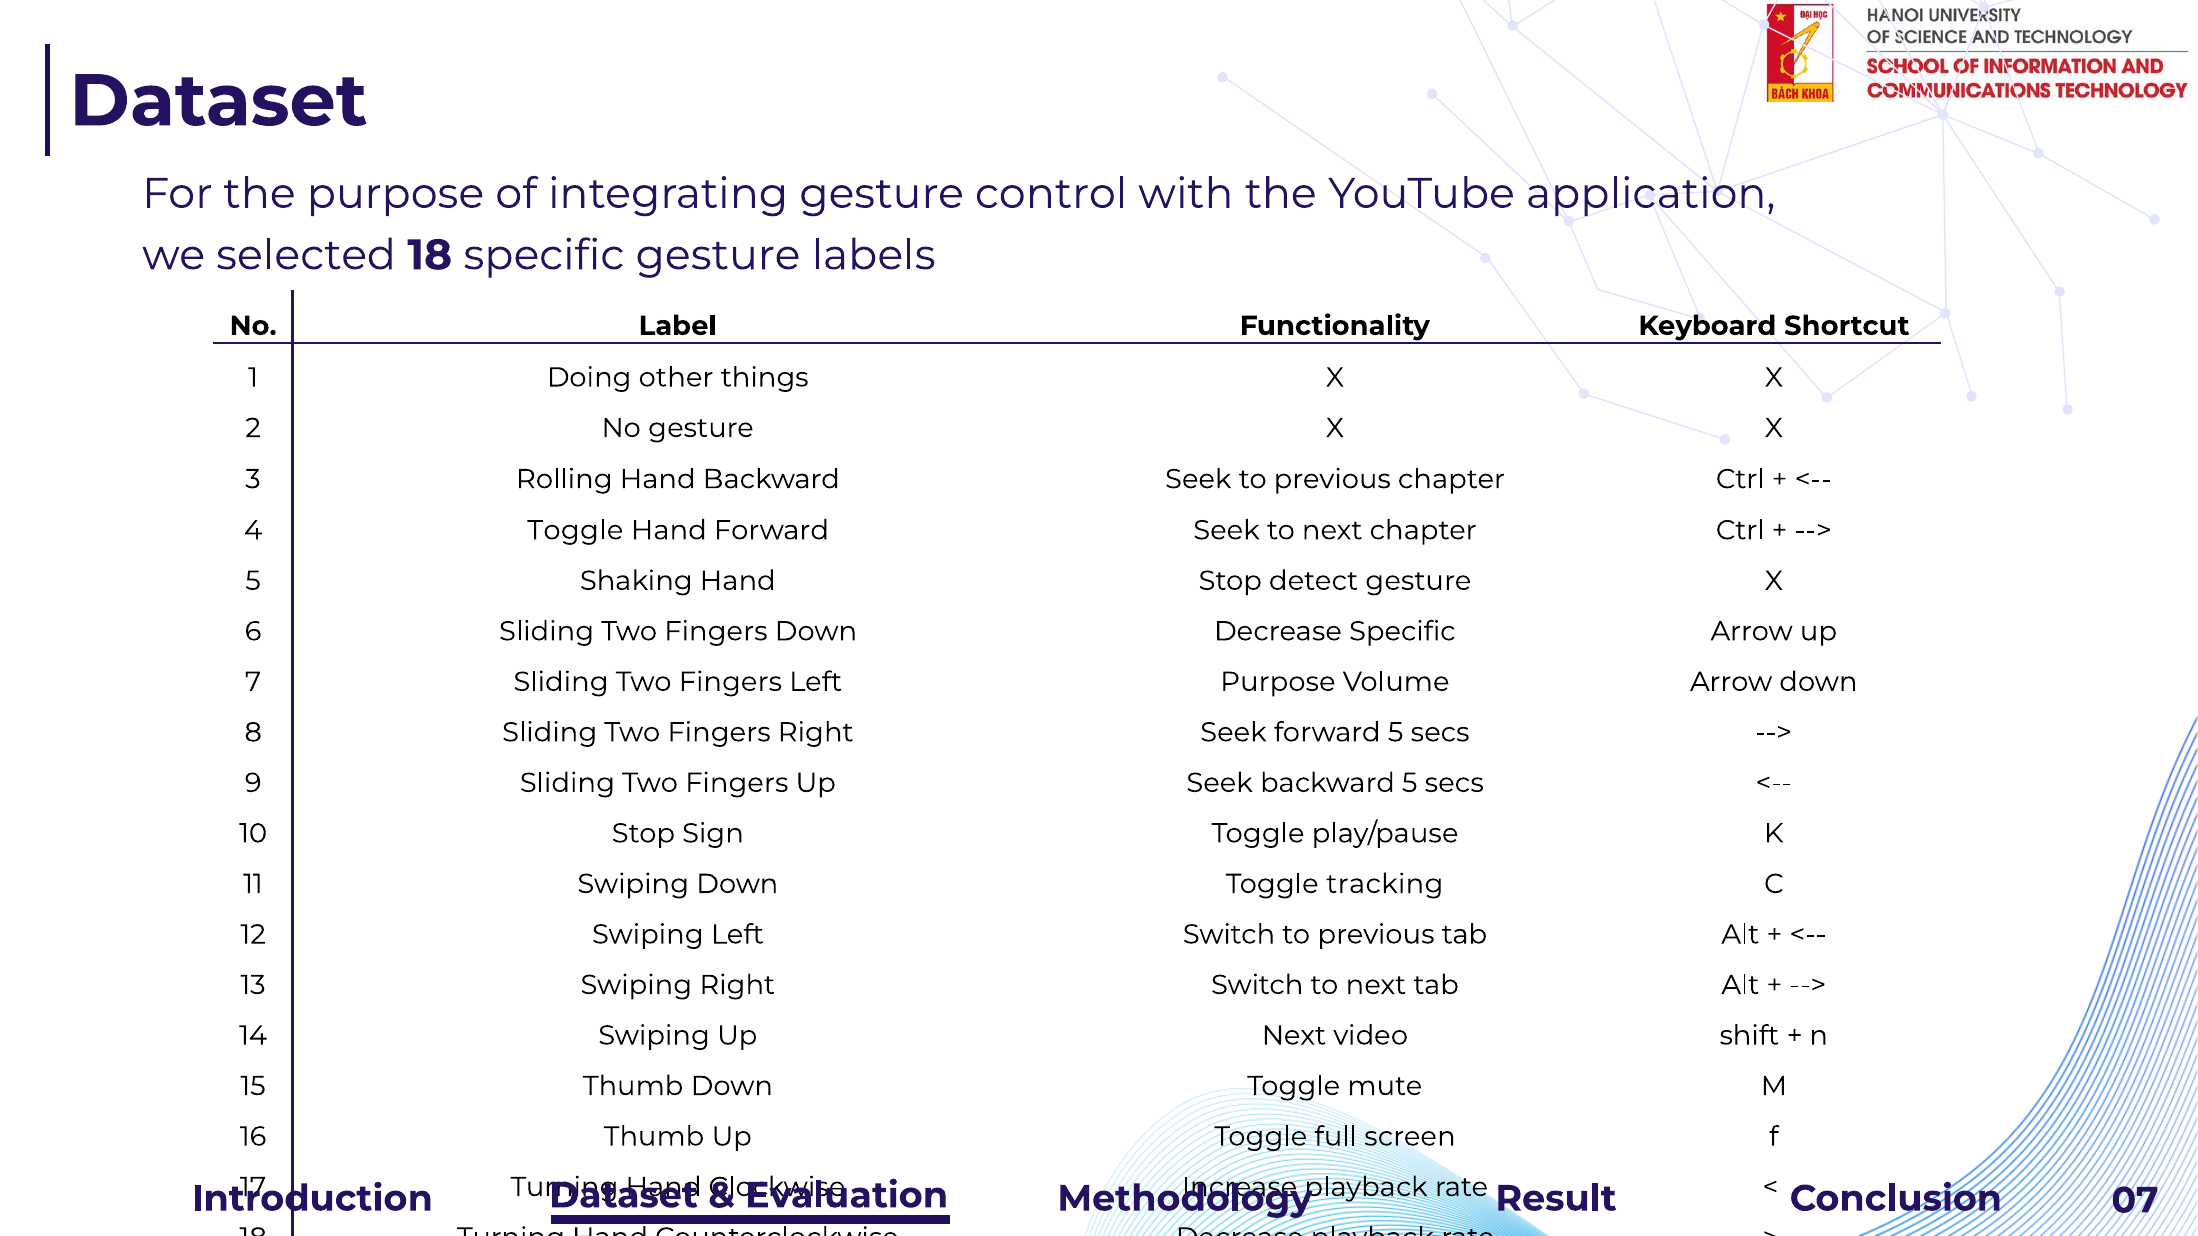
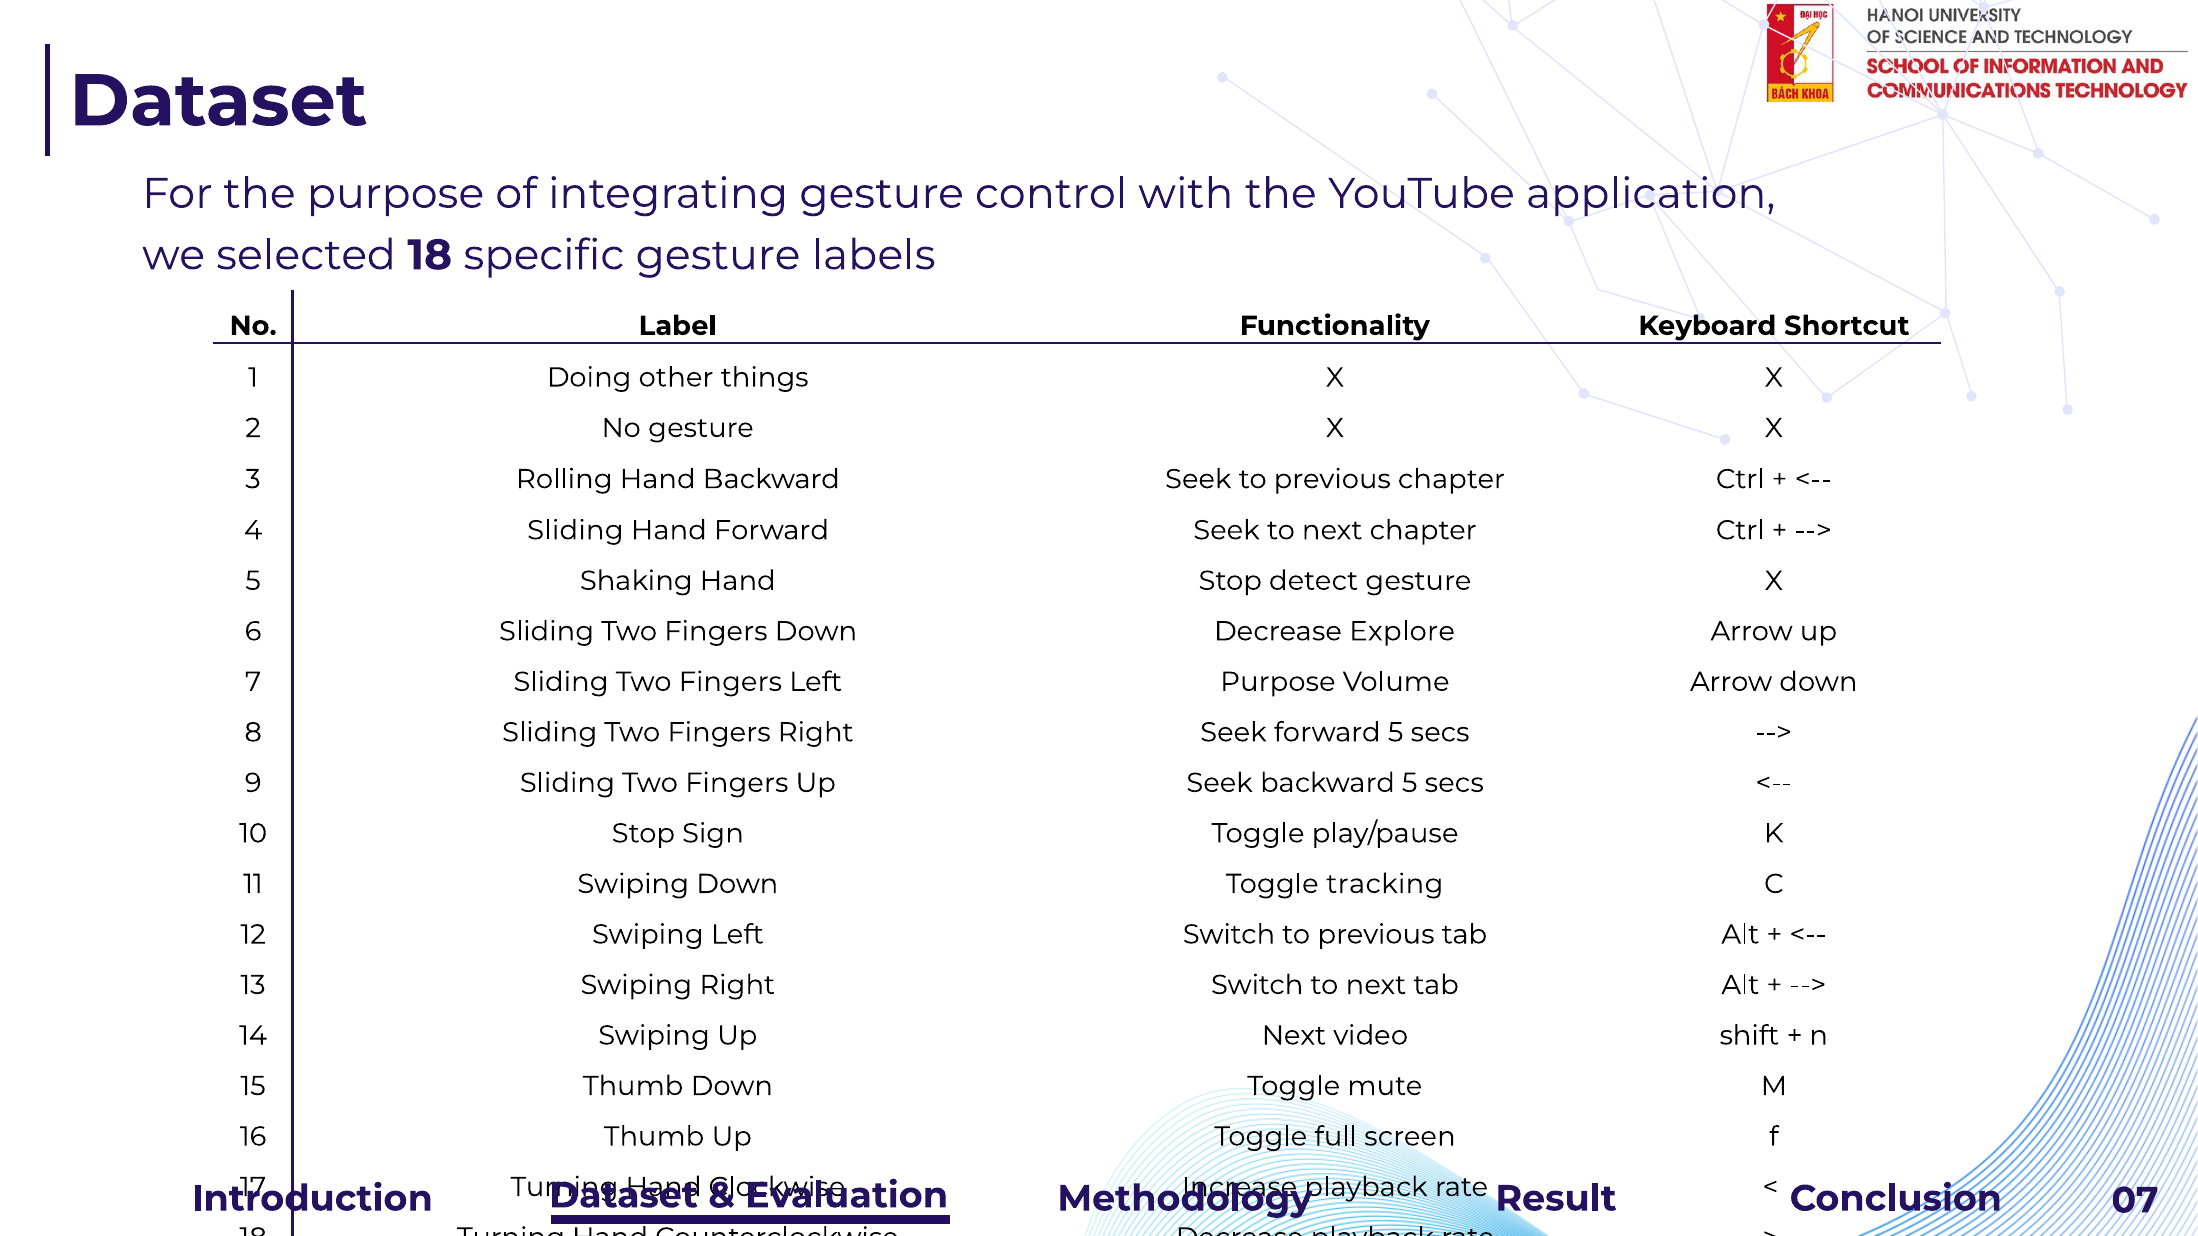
4 Toggle: Toggle -> Sliding
Decrease Specific: Specific -> Explore
